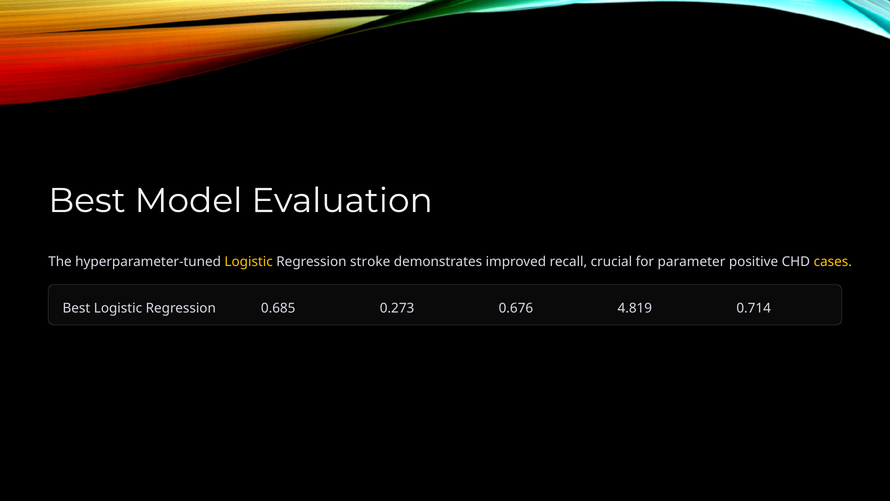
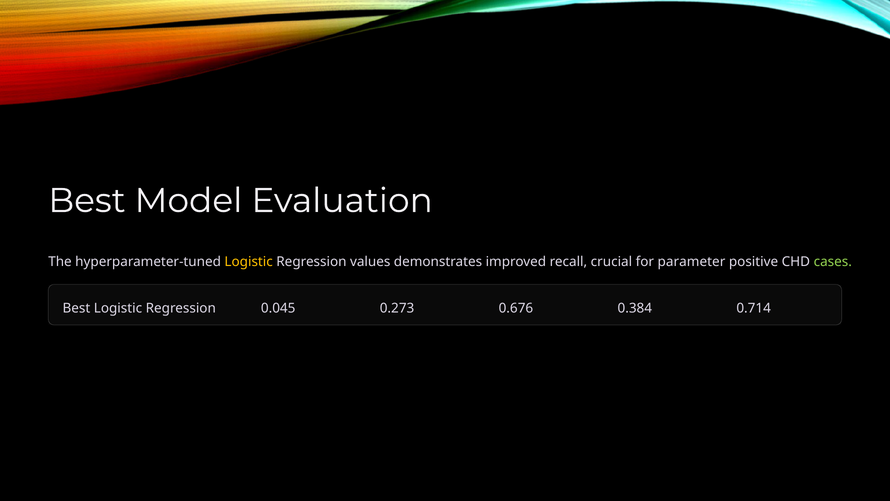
stroke: stroke -> values
cases colour: yellow -> light green
0.685: 0.685 -> 0.045
4.819: 4.819 -> 0.384
